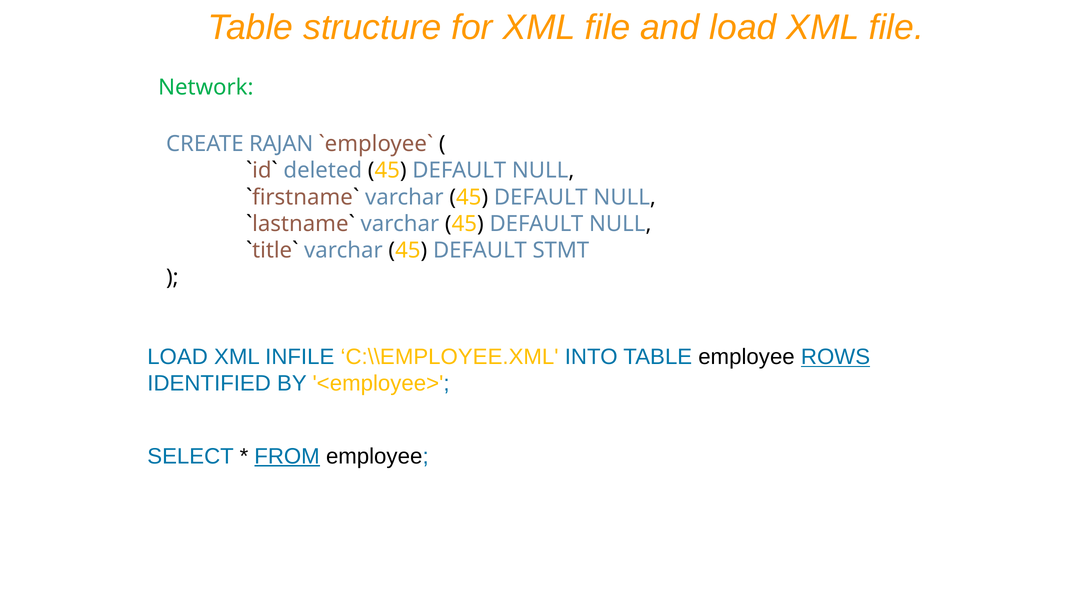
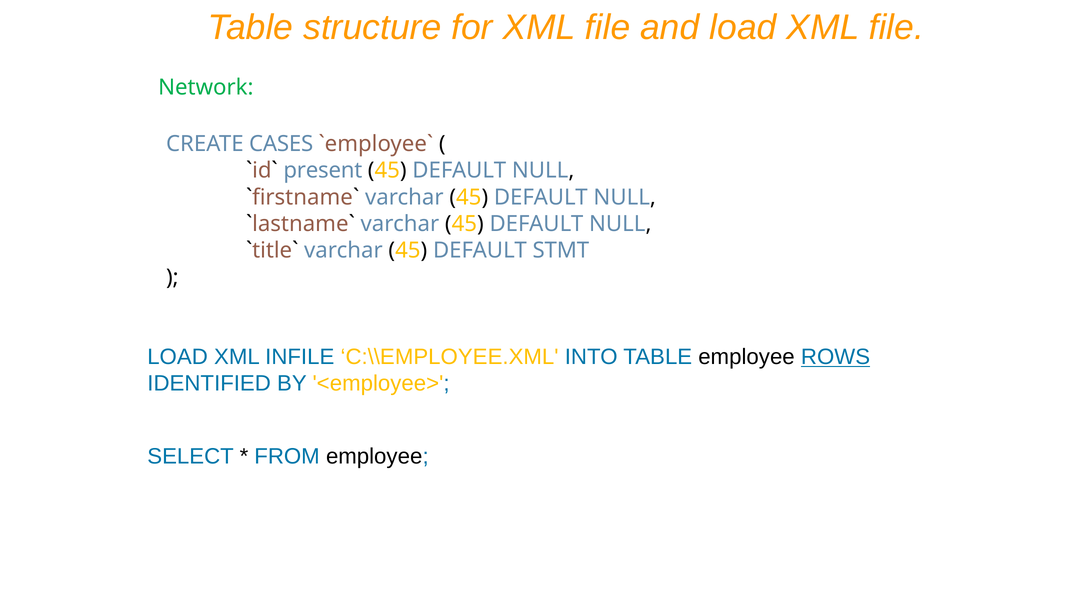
RAJAN: RAJAN -> CASES
deleted: deleted -> present
FROM underline: present -> none
